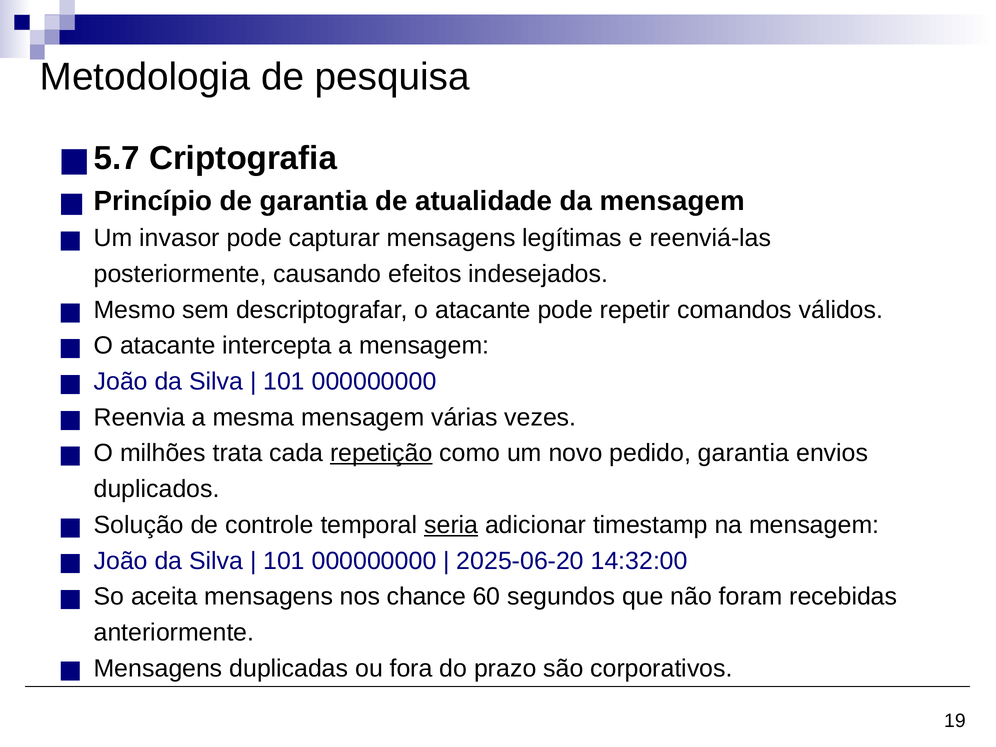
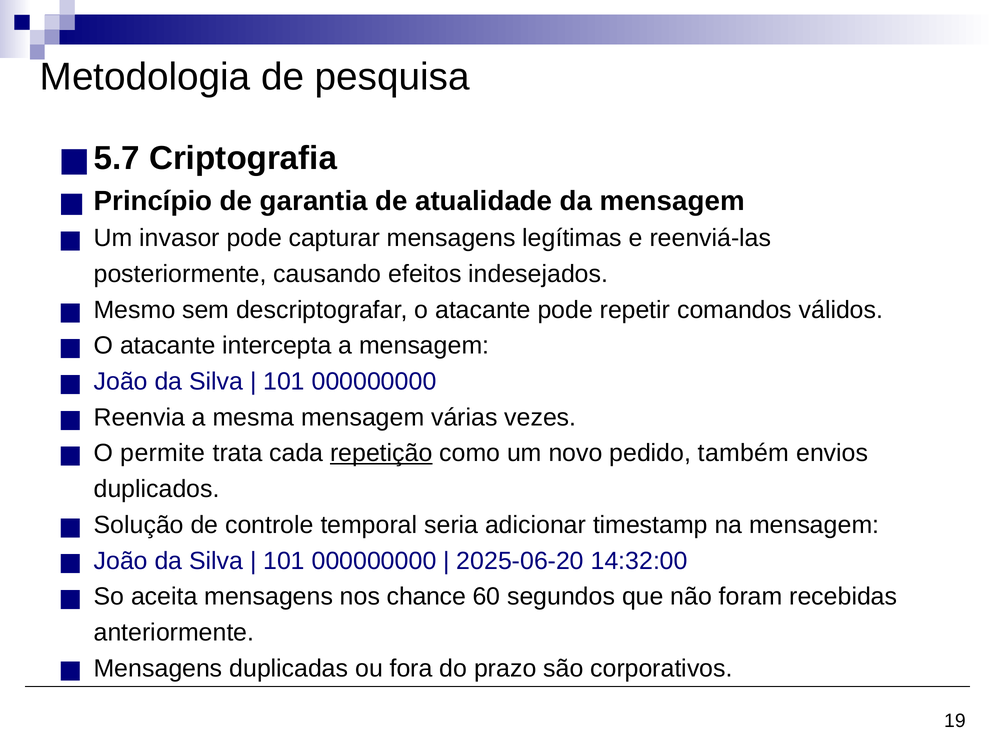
milhões: milhões -> permite
pedido garantia: garantia -> também
seria underline: present -> none
